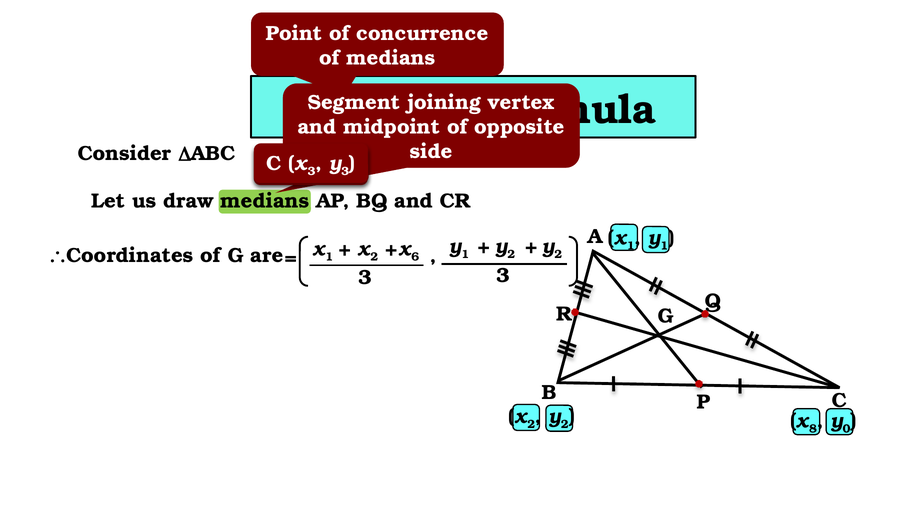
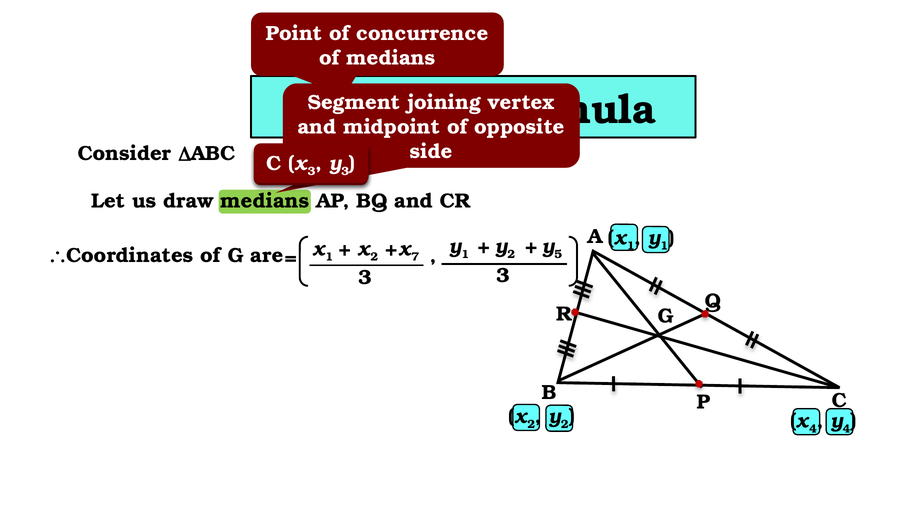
6: 6 -> 7
2 at (558, 254): 2 -> 5
8 at (813, 428): 8 -> 4
0 at (847, 428): 0 -> 4
